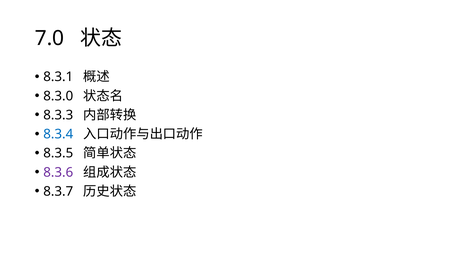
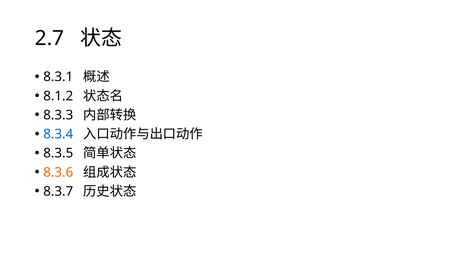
7.0: 7.0 -> 2.7
8.3.0: 8.3.0 -> 8.1.2
8.3.6 colour: purple -> orange
